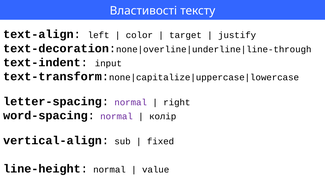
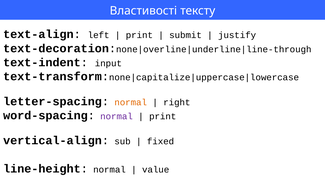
color at (139, 35): color -> print
target: target -> submit
normal at (131, 102) colour: purple -> orange
колір at (163, 116): колір -> print
